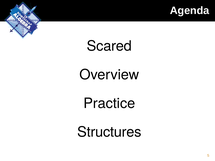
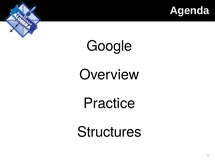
Scared: Scared -> Google
